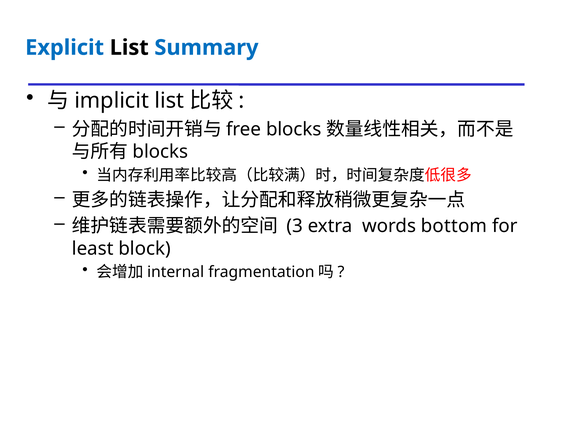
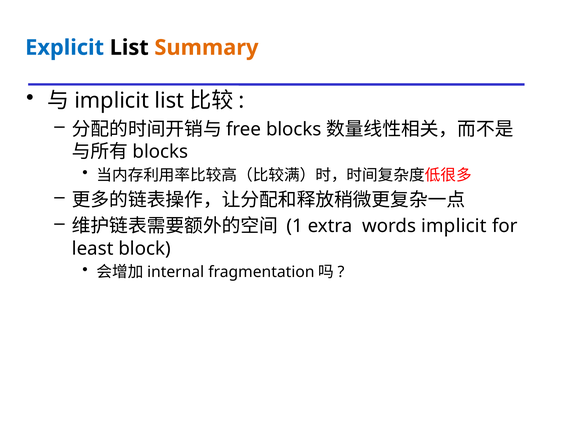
Summary colour: blue -> orange
3: 3 -> 1
words bottom: bottom -> implicit
